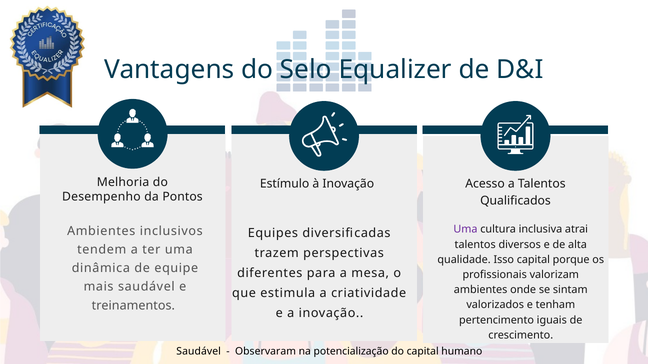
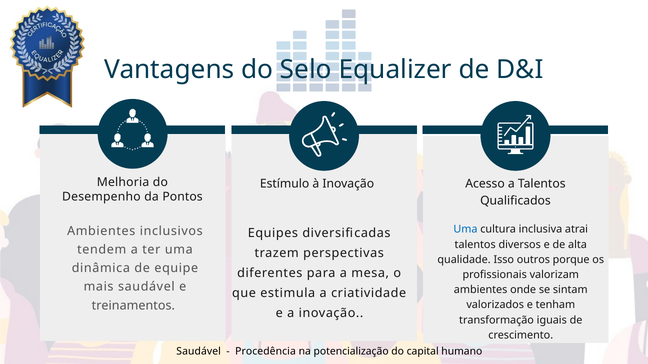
Uma at (465, 230) colour: purple -> blue
Isso capital: capital -> outros
pertencimento: pertencimento -> transformação
Observaram: Observaram -> Procedência
